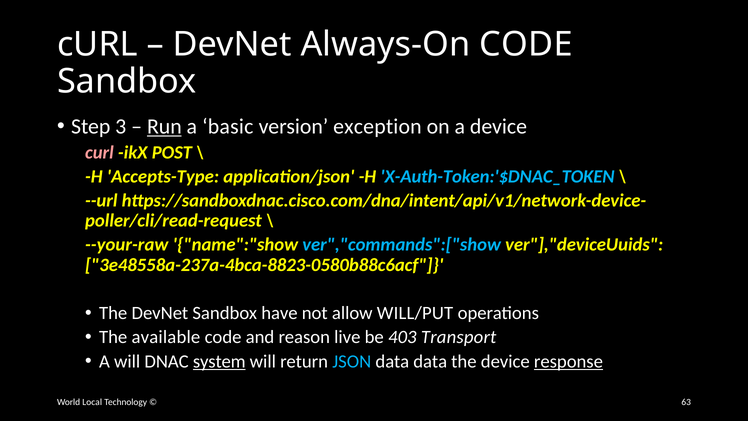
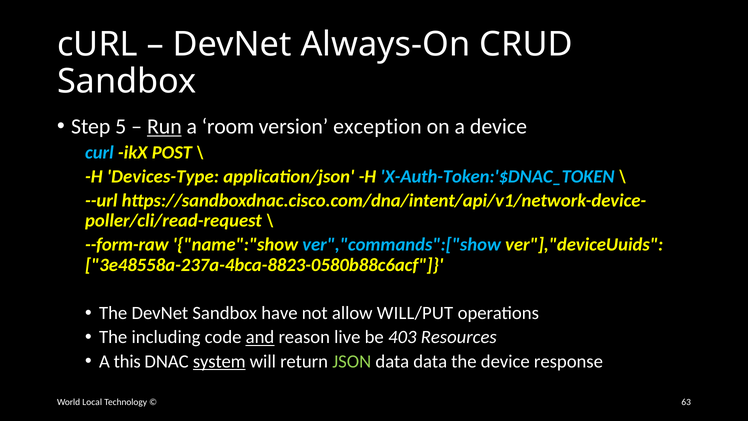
Always-On CODE: CODE -> CRUD
3: 3 -> 5
basic: basic -> room
curl at (99, 152) colour: pink -> light blue
Accepts-Type: Accepts-Type -> Devices-Type
--your-raw: --your-raw -> --form-raw
available: available -> including
and underline: none -> present
Transport: Transport -> Resources
A will: will -> this
JSON colour: light blue -> light green
response underline: present -> none
